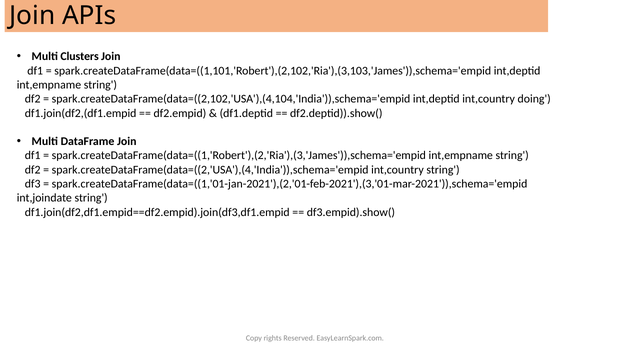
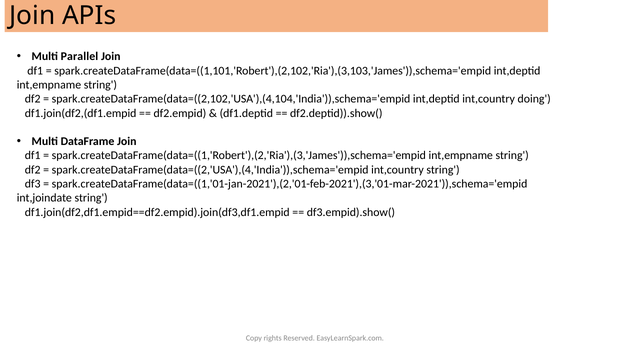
Clusters: Clusters -> Parallel
